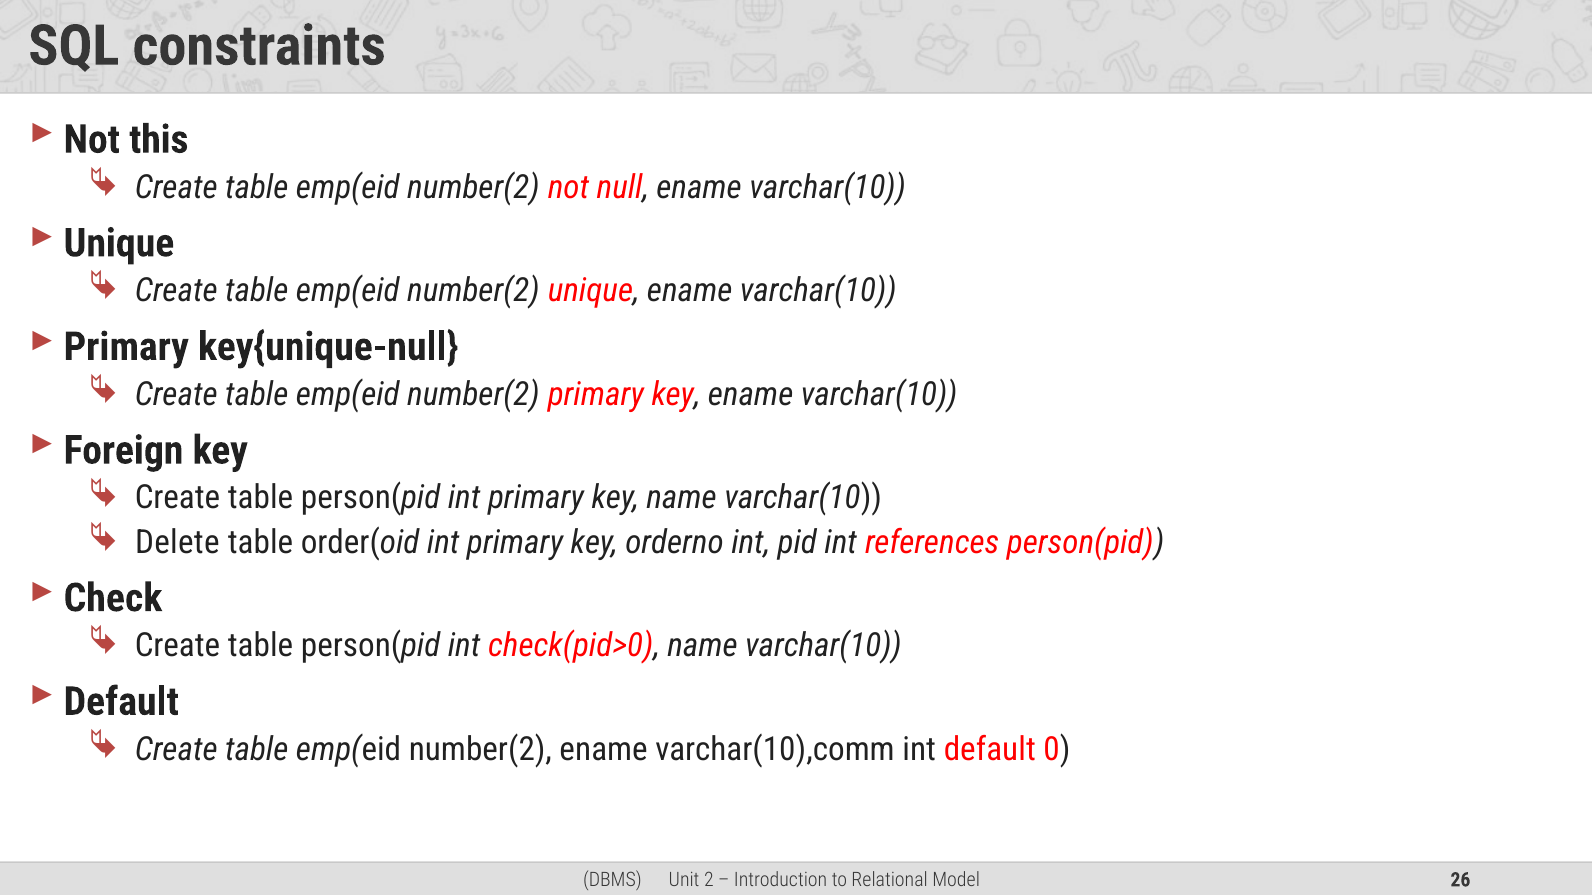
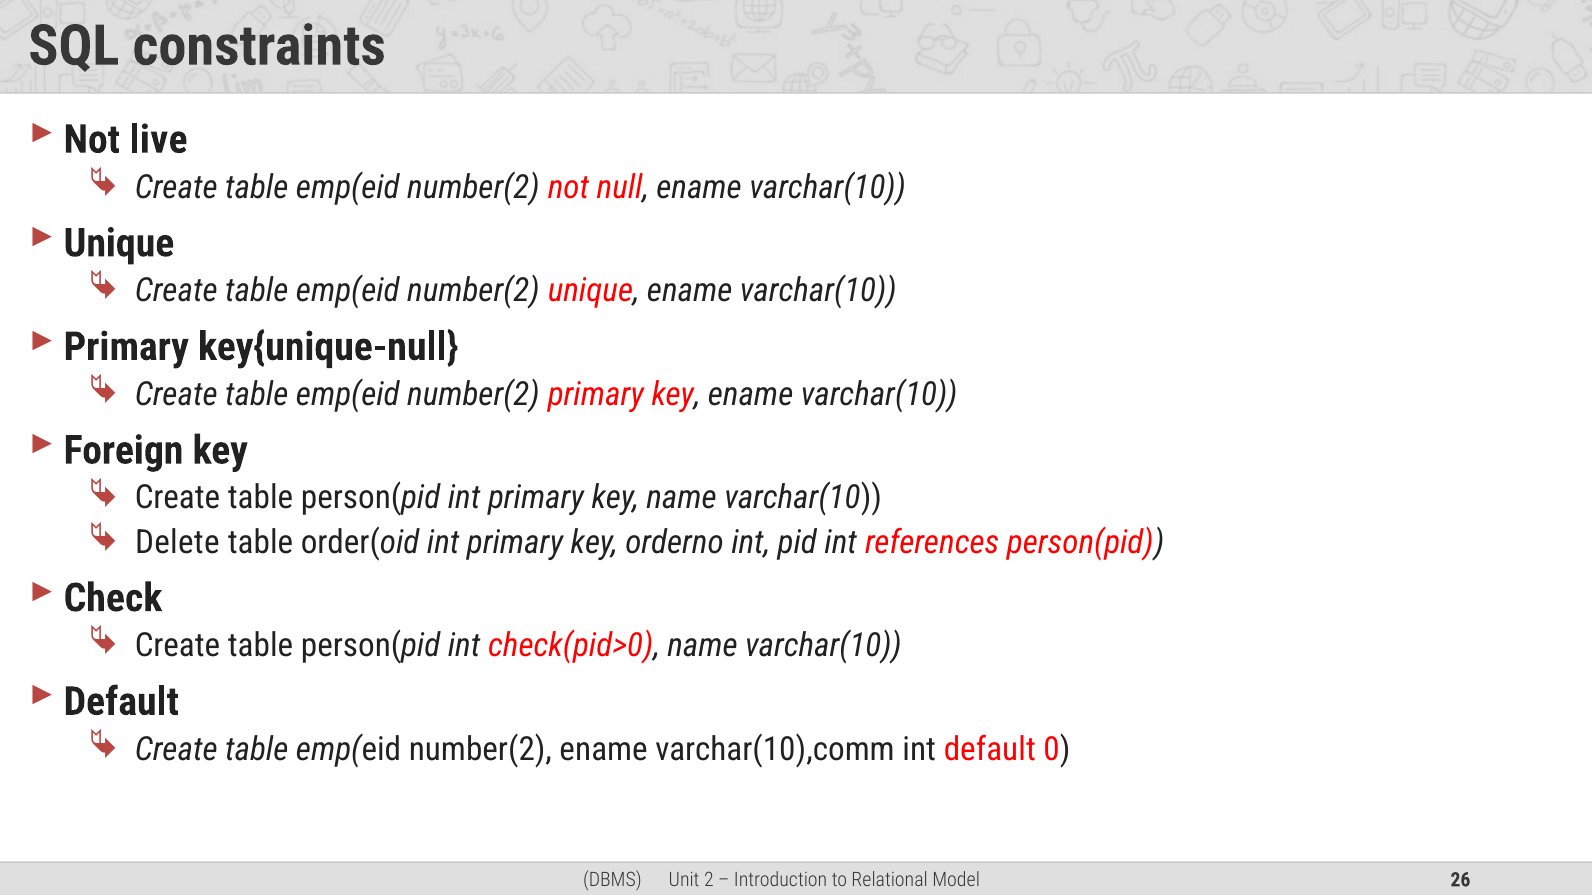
this: this -> live
